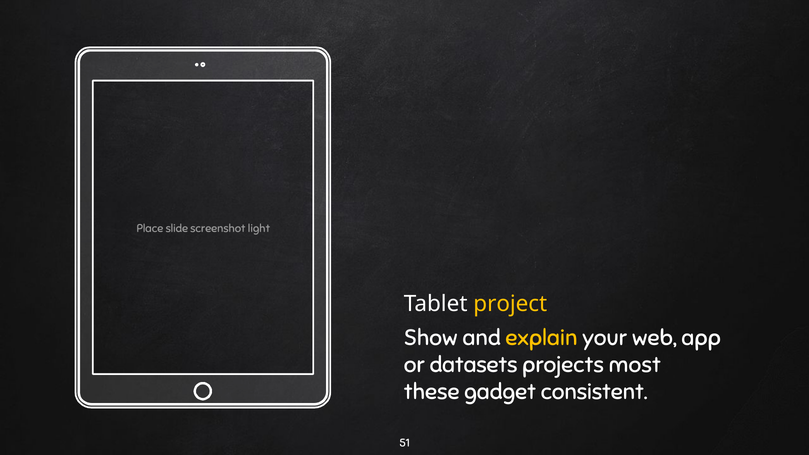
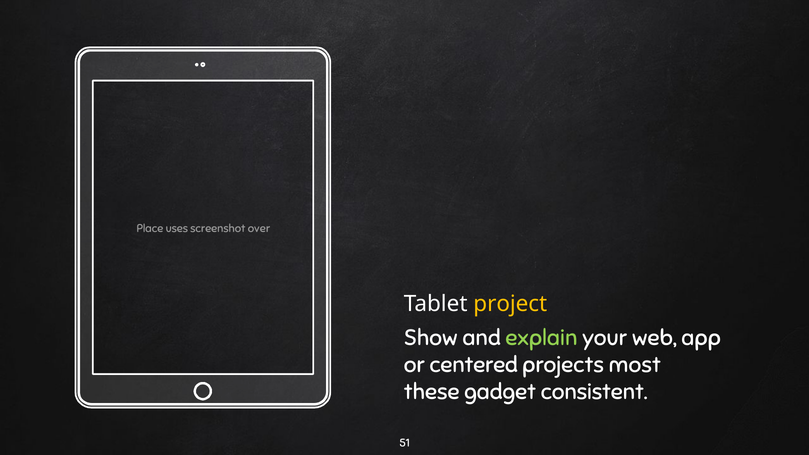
slide: slide -> uses
light: light -> over
explain colour: yellow -> light green
datasets: datasets -> centered
